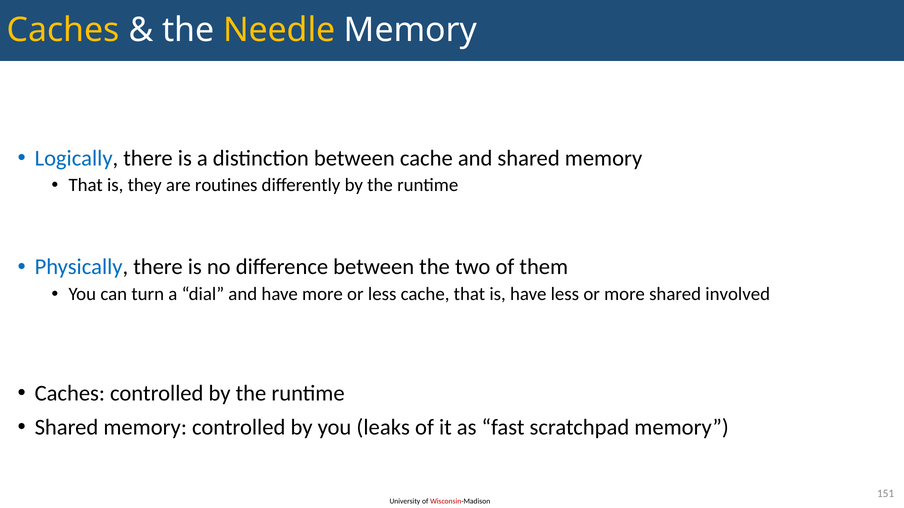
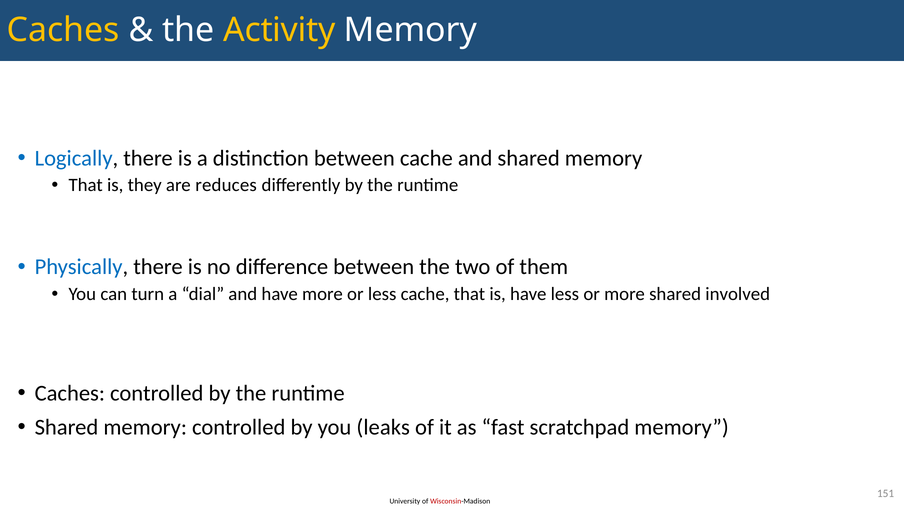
Needle: Needle -> Activity
routines: routines -> reduces
